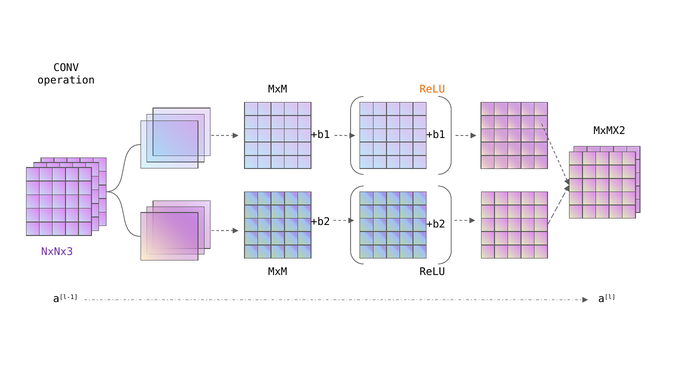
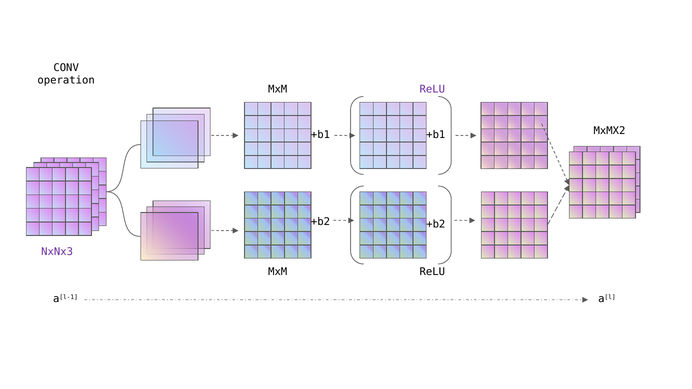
ReLU at (432, 89) colour: orange -> purple
